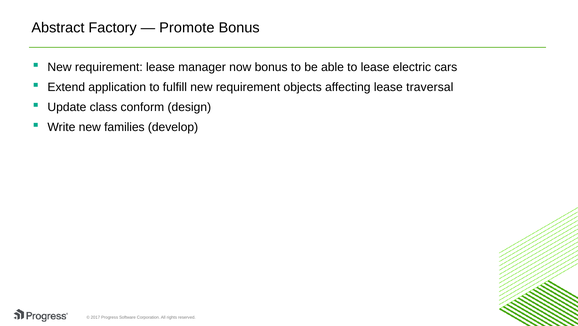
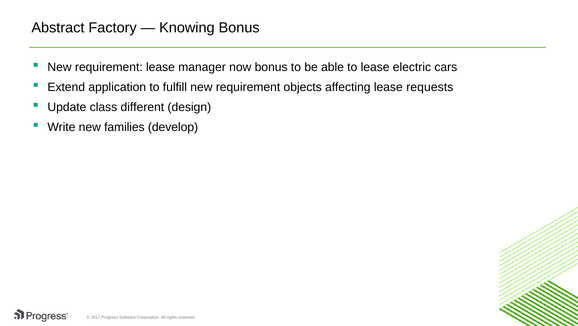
Promote: Promote -> Knowing
traversal: traversal -> requests
conform: conform -> different
